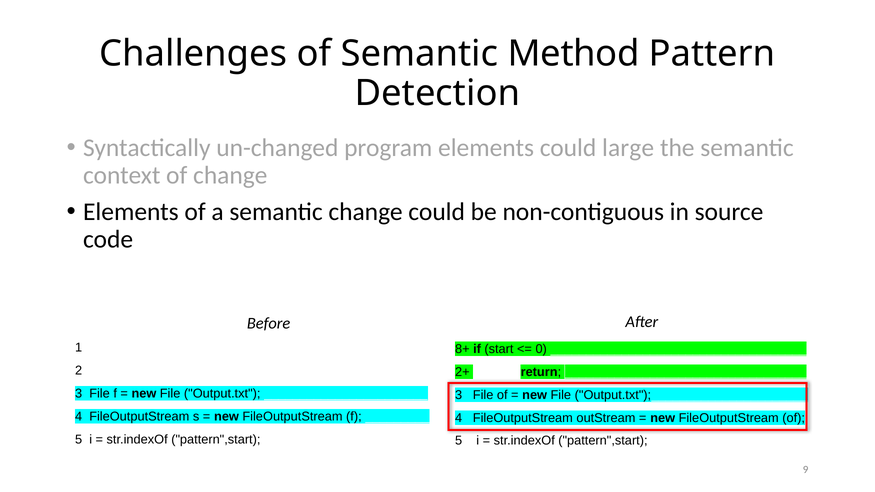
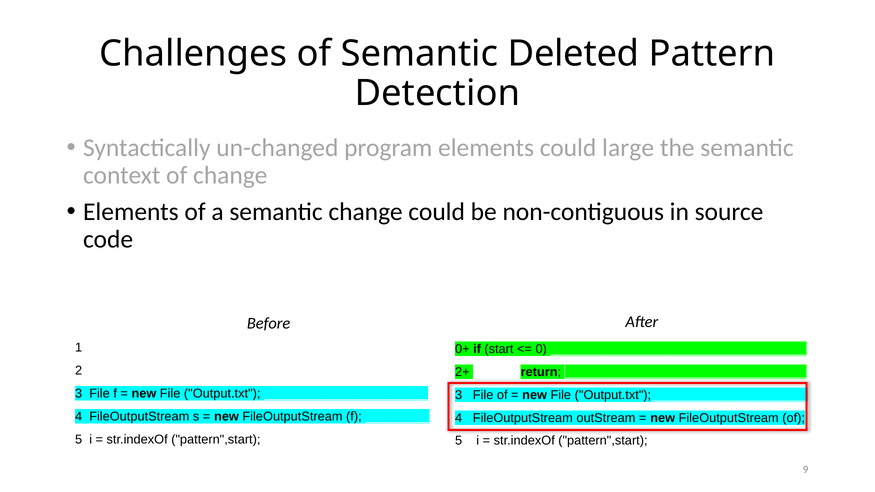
Method: Method -> Deleted
8+: 8+ -> 0+
